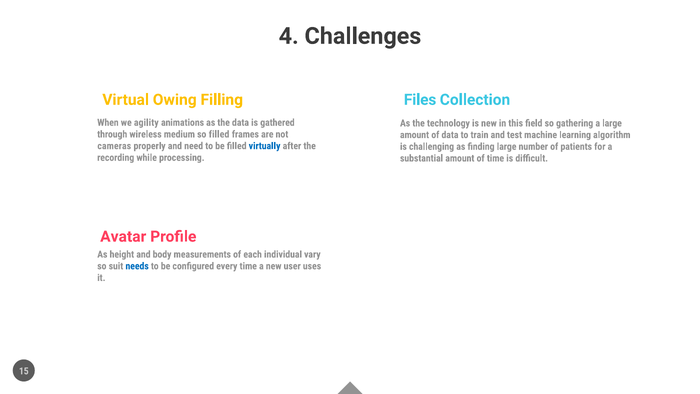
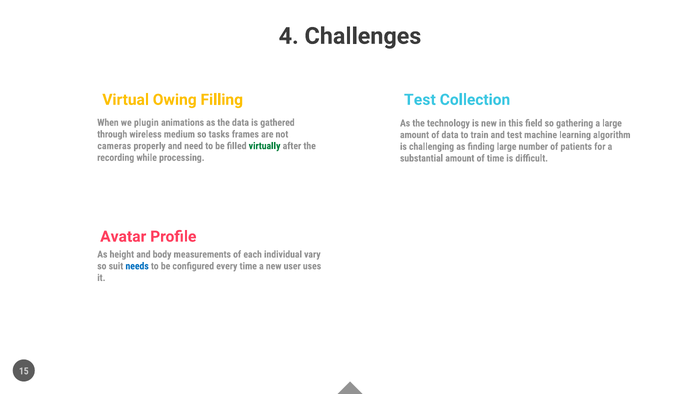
Files at (420, 100): Files -> Test
agility: agility -> plugin
so filled: filled -> tasks
virtually colour: blue -> green
